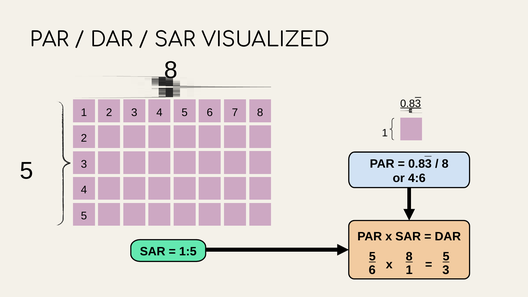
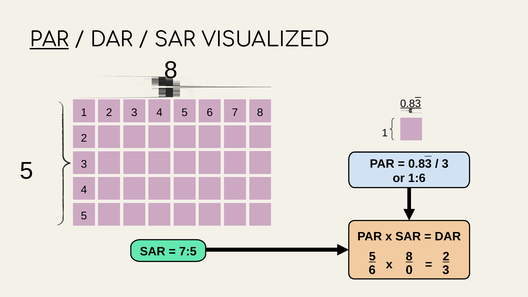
PAR at (49, 40) underline: none -> present
8 at (445, 164): 8 -> 3
4:6: 4:6 -> 1:6
1:5: 1:5 -> 7:5
8 5: 5 -> 2
6 1: 1 -> 0
